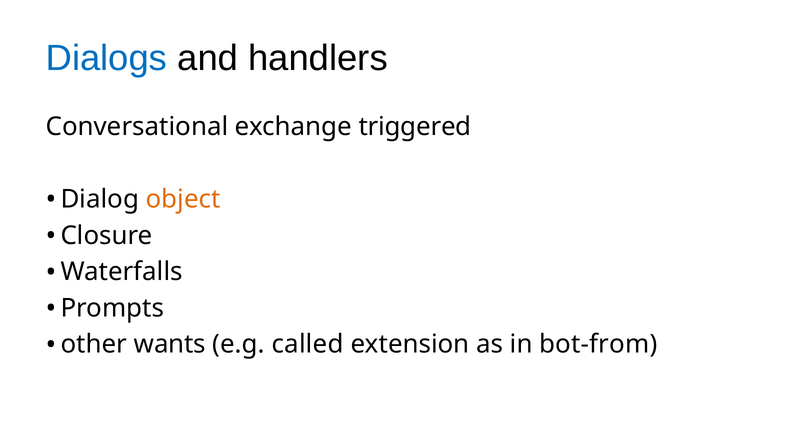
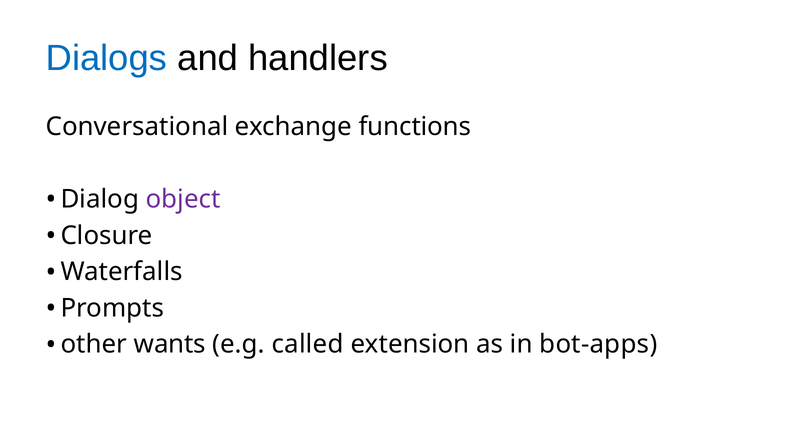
triggered: triggered -> functions
object colour: orange -> purple
bot-from: bot-from -> bot-apps
